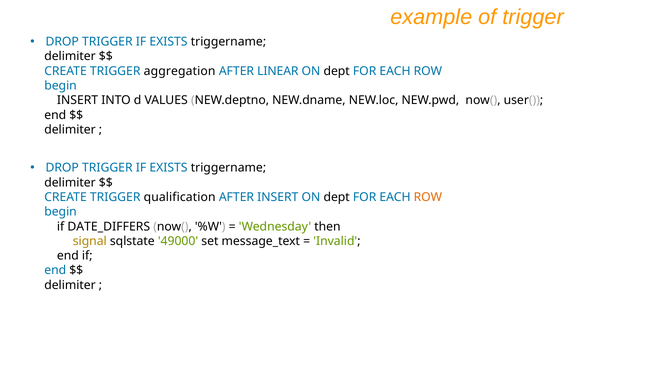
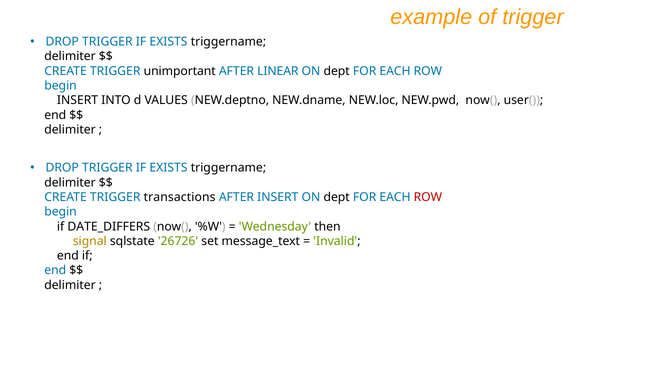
aggregation: aggregation -> unimportant
qualification: qualification -> transactions
ROW at (428, 197) colour: orange -> red
49000: 49000 -> 26726
